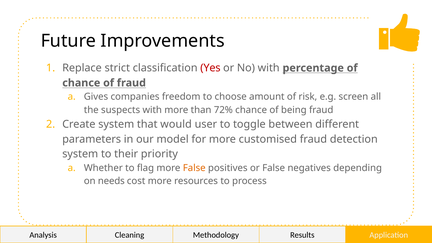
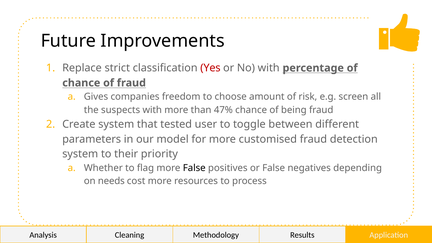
72%: 72% -> 47%
would: would -> tested
False at (194, 168) colour: orange -> black
